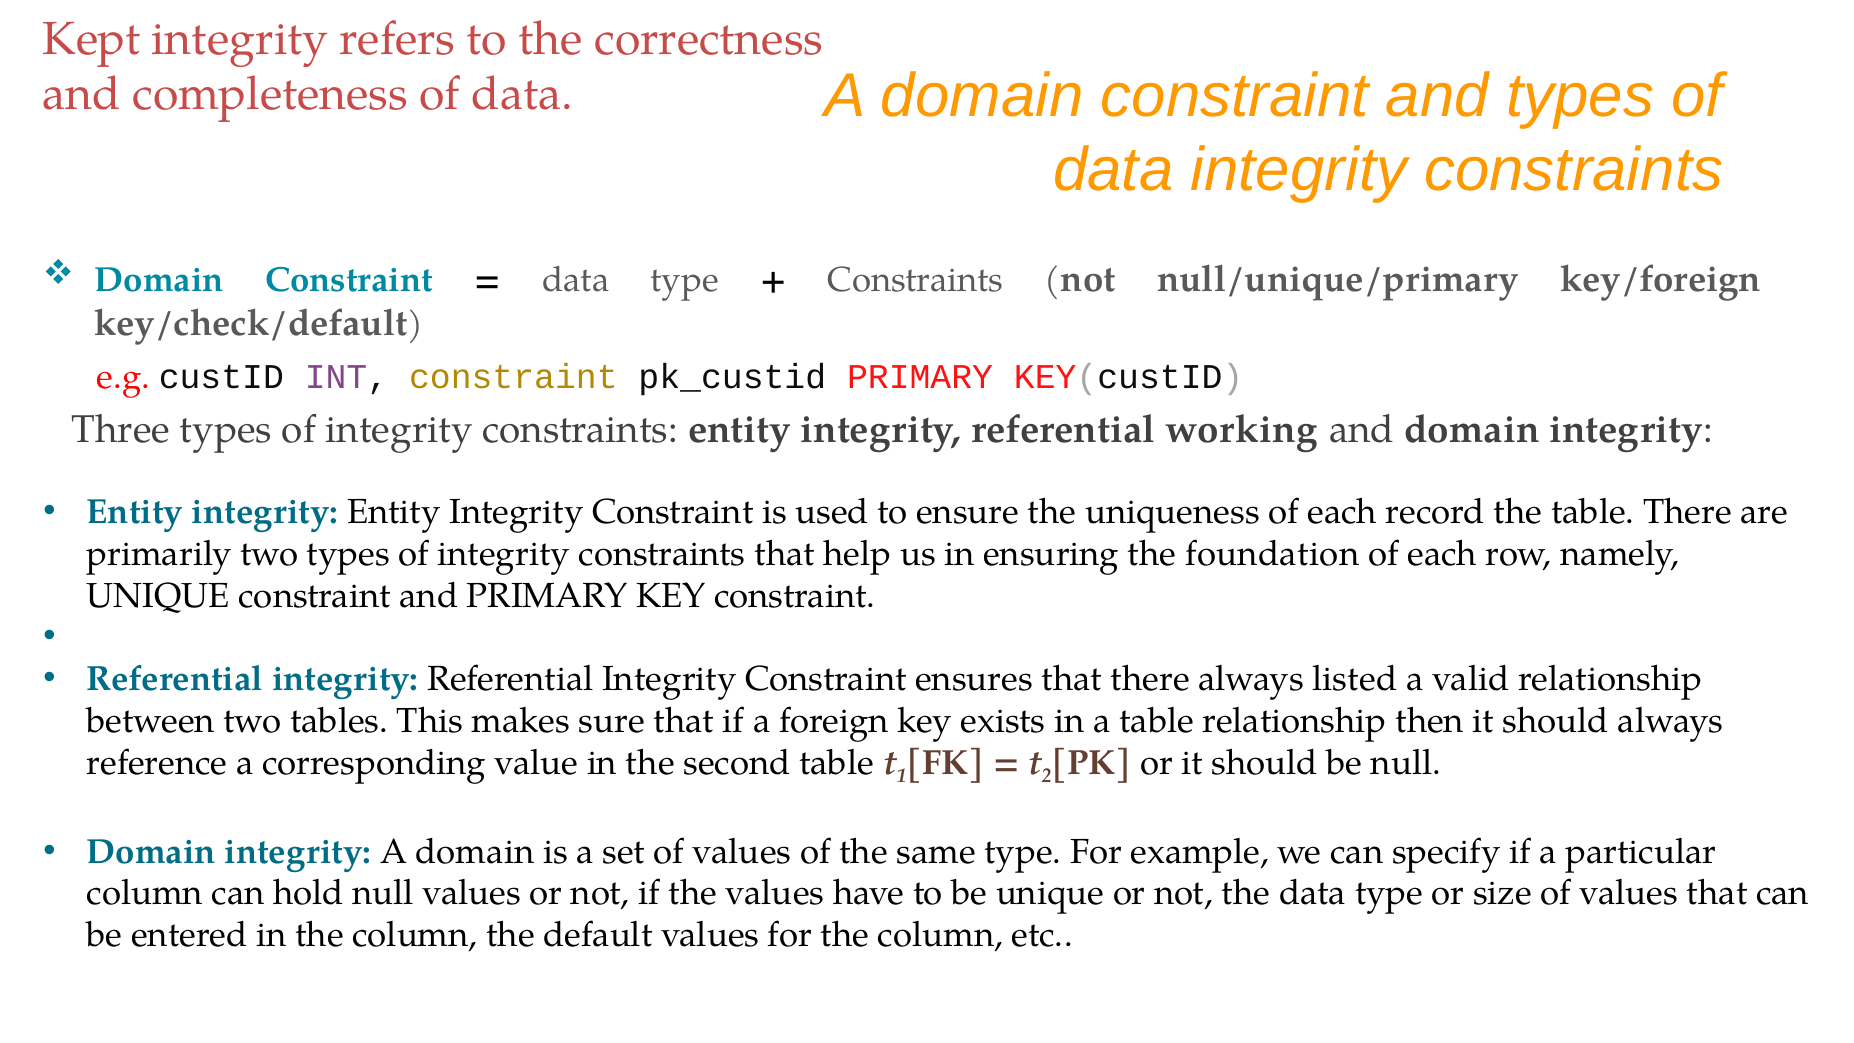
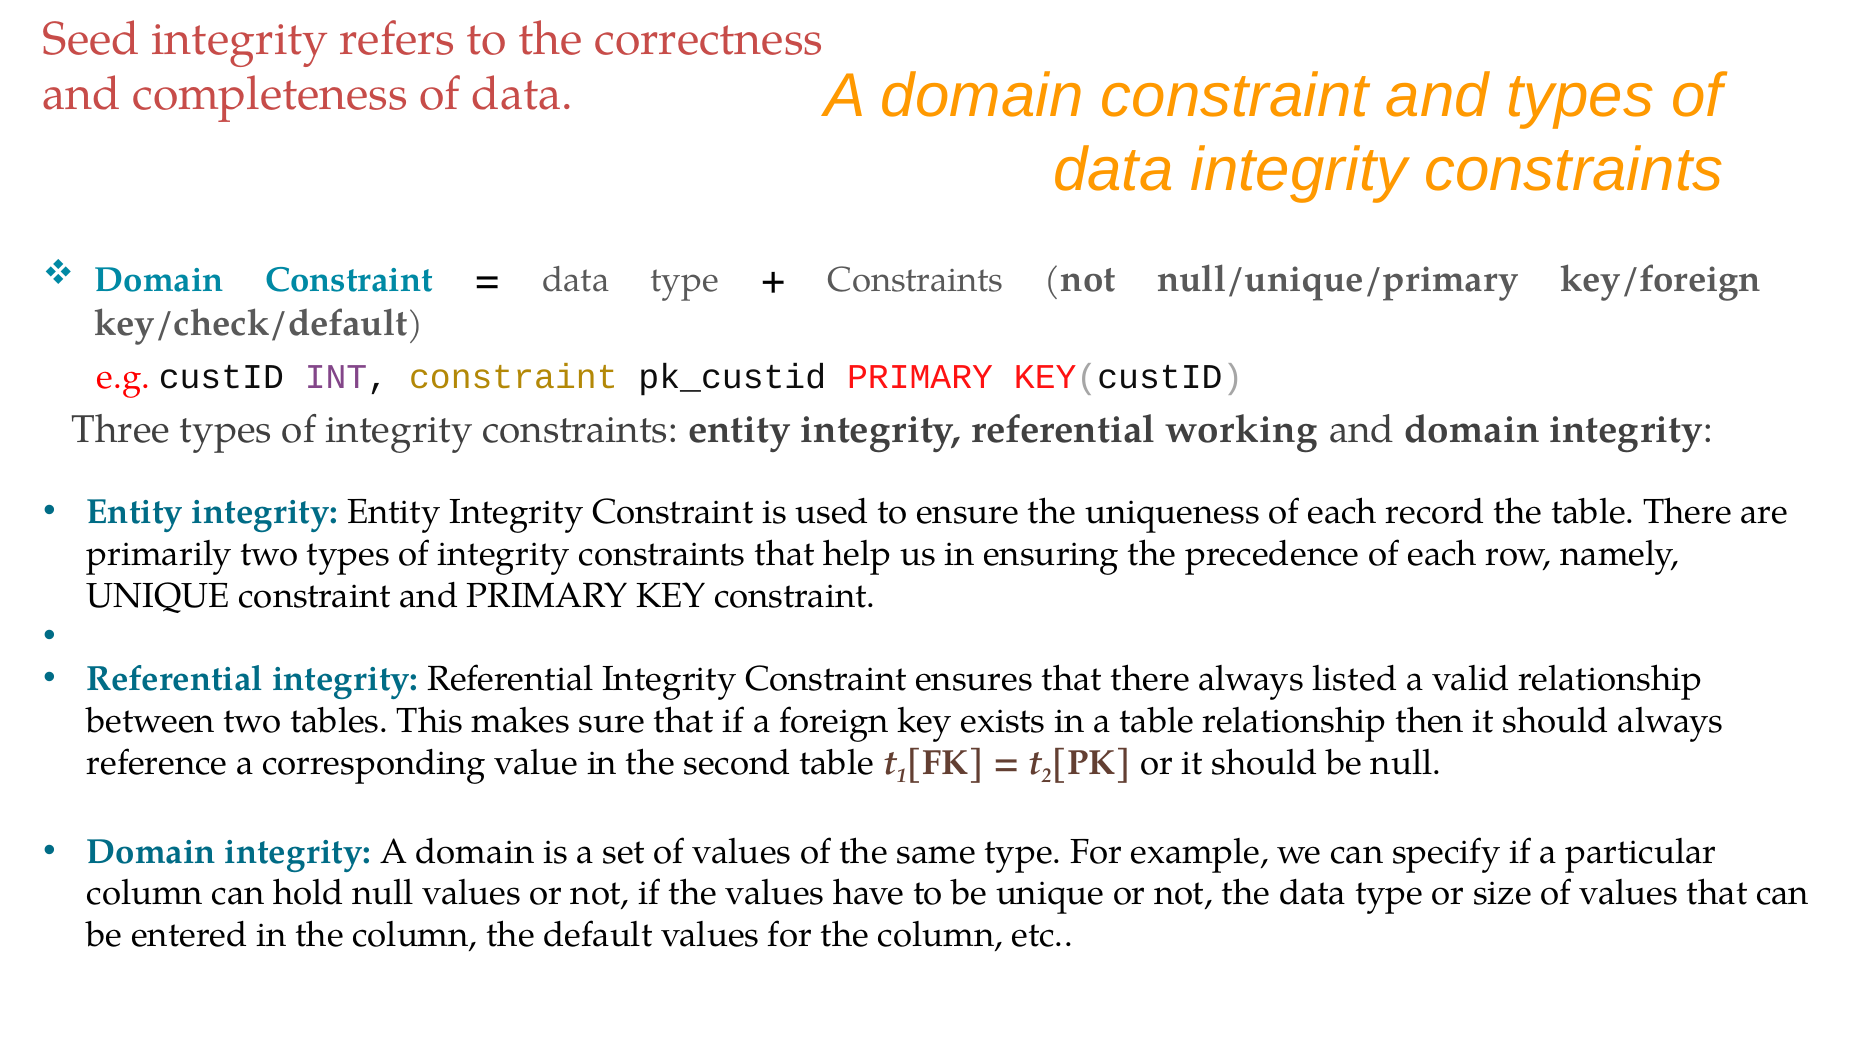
Kept: Kept -> Seed
foundation: foundation -> precedence
